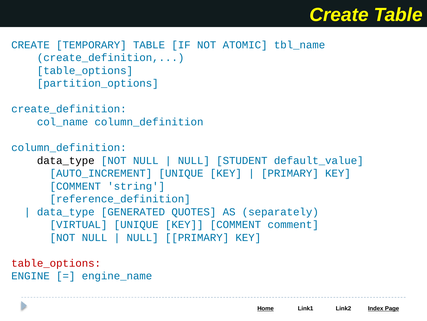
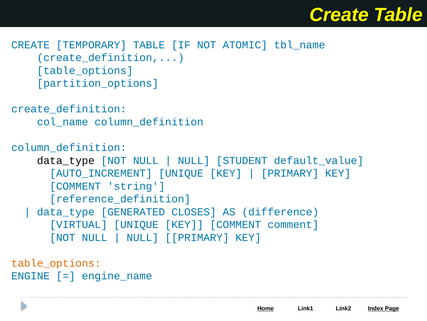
QUOTES: QUOTES -> CLOSES
separately: separately -> difference
table_options at (56, 263) colour: red -> orange
